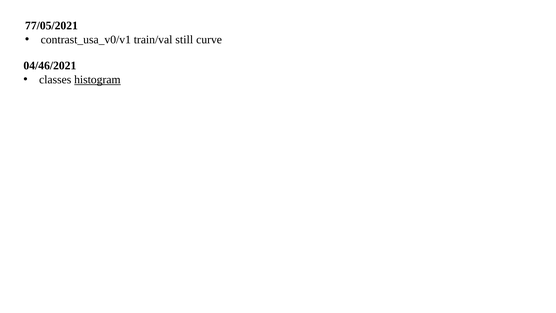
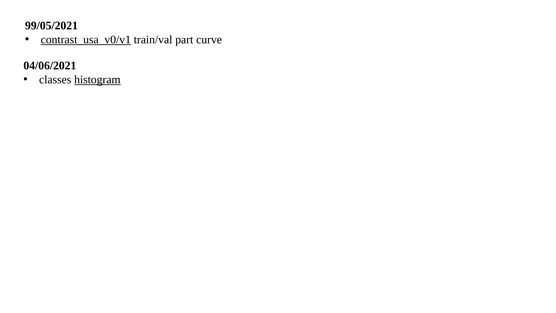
77/05/2021: 77/05/2021 -> 99/05/2021
contrast_usa_v0/v1 underline: none -> present
still: still -> part
04/46/2021: 04/46/2021 -> 04/06/2021
